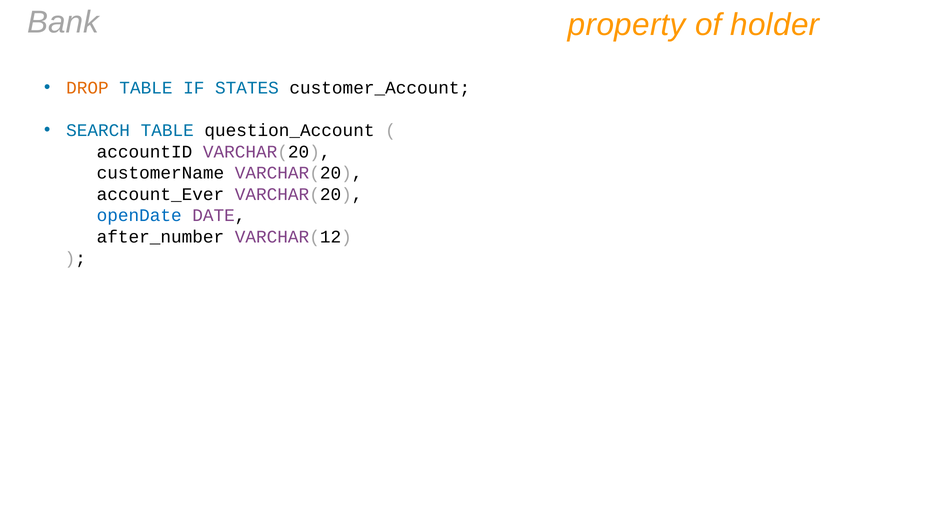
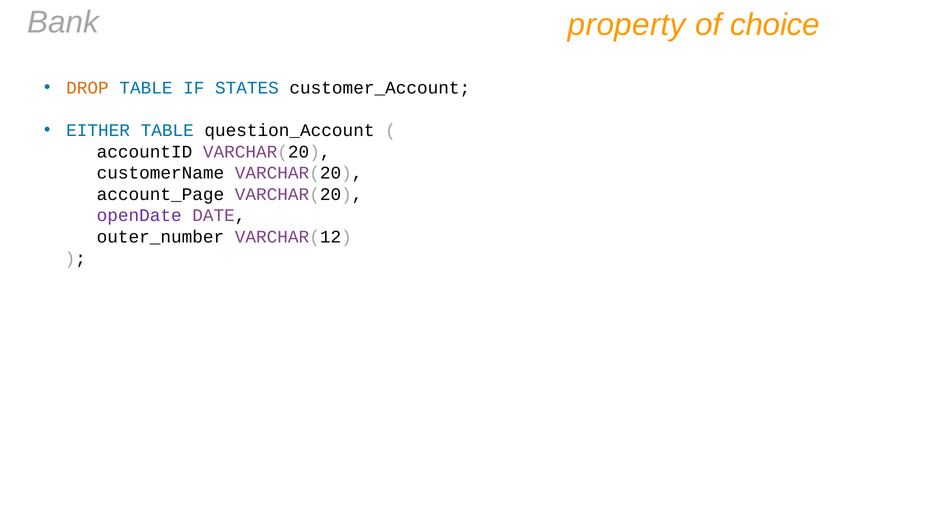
holder: holder -> choice
SEARCH: SEARCH -> EITHER
account_Ever: account_Ever -> account_Page
openDate colour: blue -> purple
after_number: after_number -> outer_number
